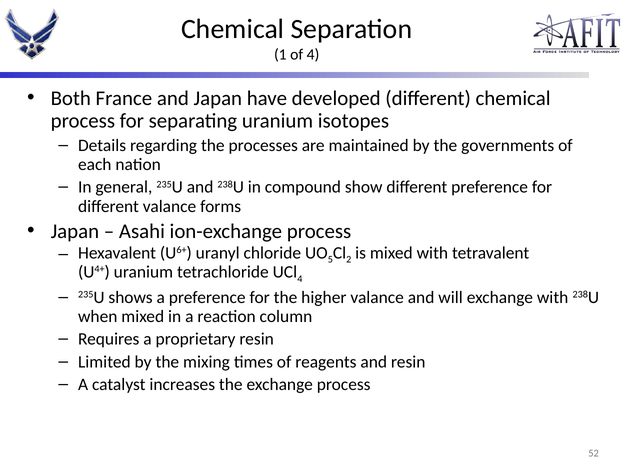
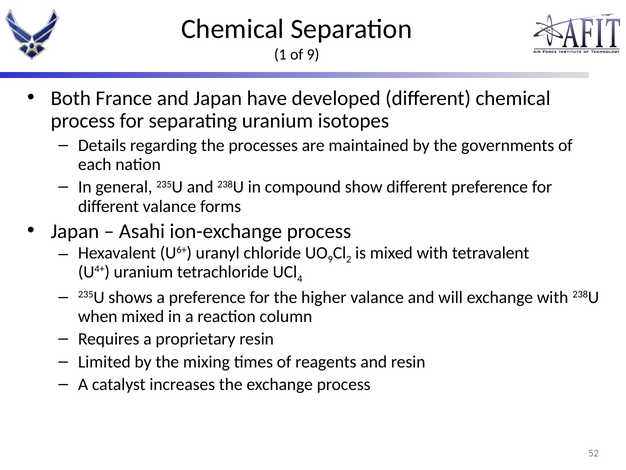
of 4: 4 -> 9
5 at (330, 259): 5 -> 9
